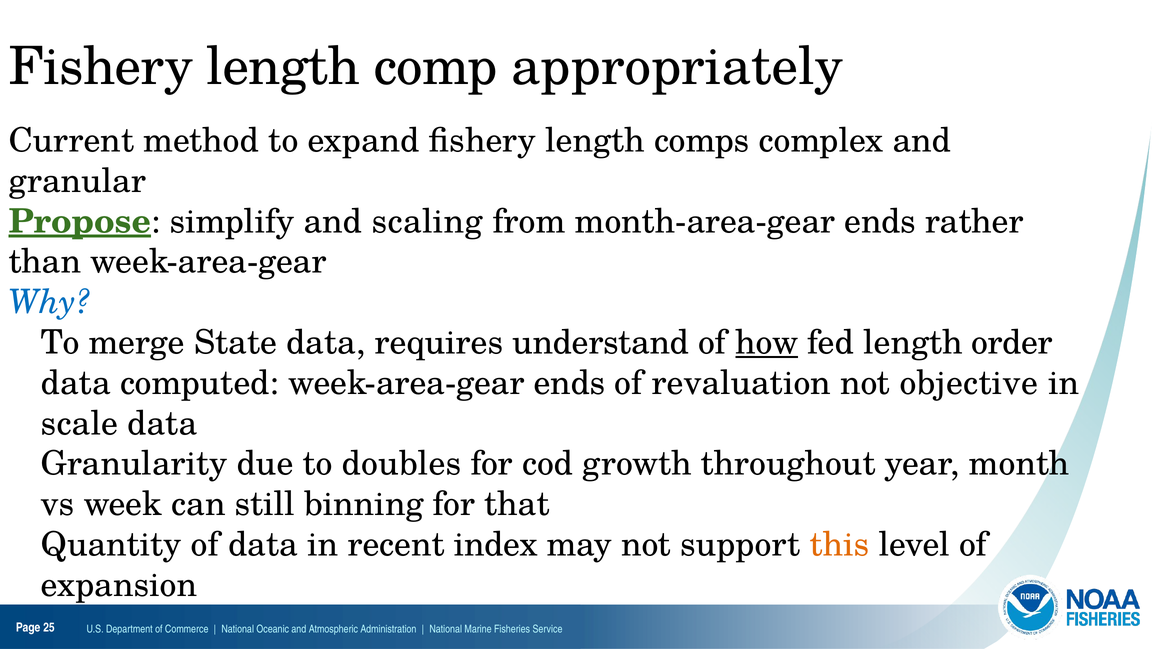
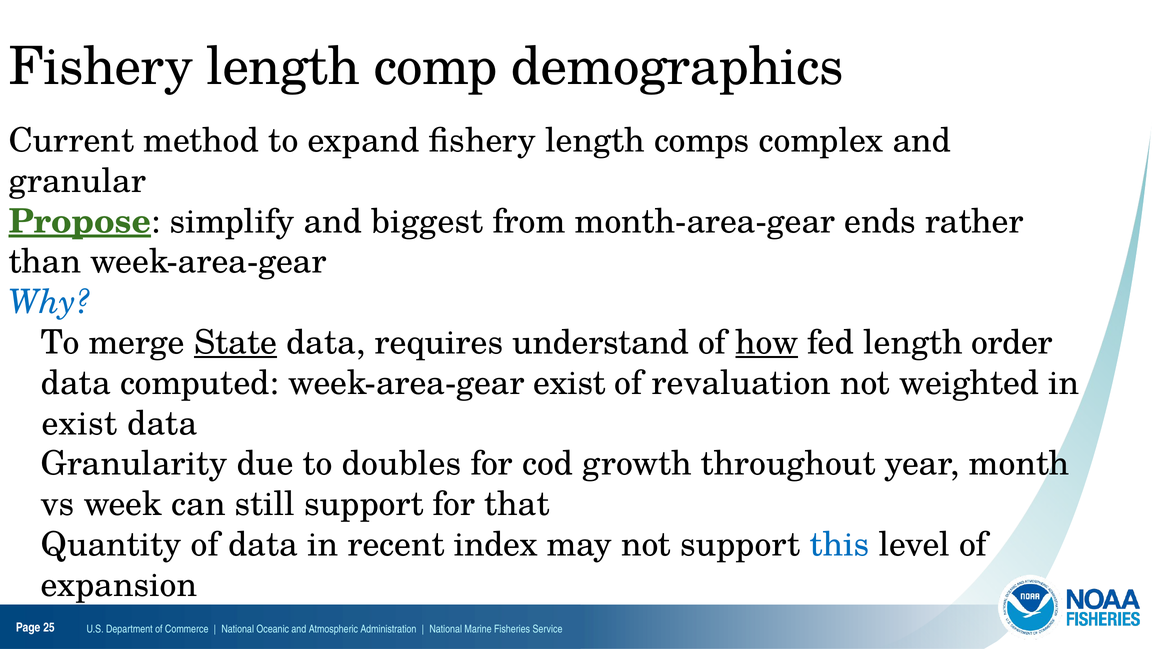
appropriately: appropriately -> demographics
scaling: scaling -> biggest
State underline: none -> present
week-area-gear ends: ends -> exist
objective: objective -> weighted
scale at (80, 424): scale -> exist
still binning: binning -> support
this colour: orange -> blue
